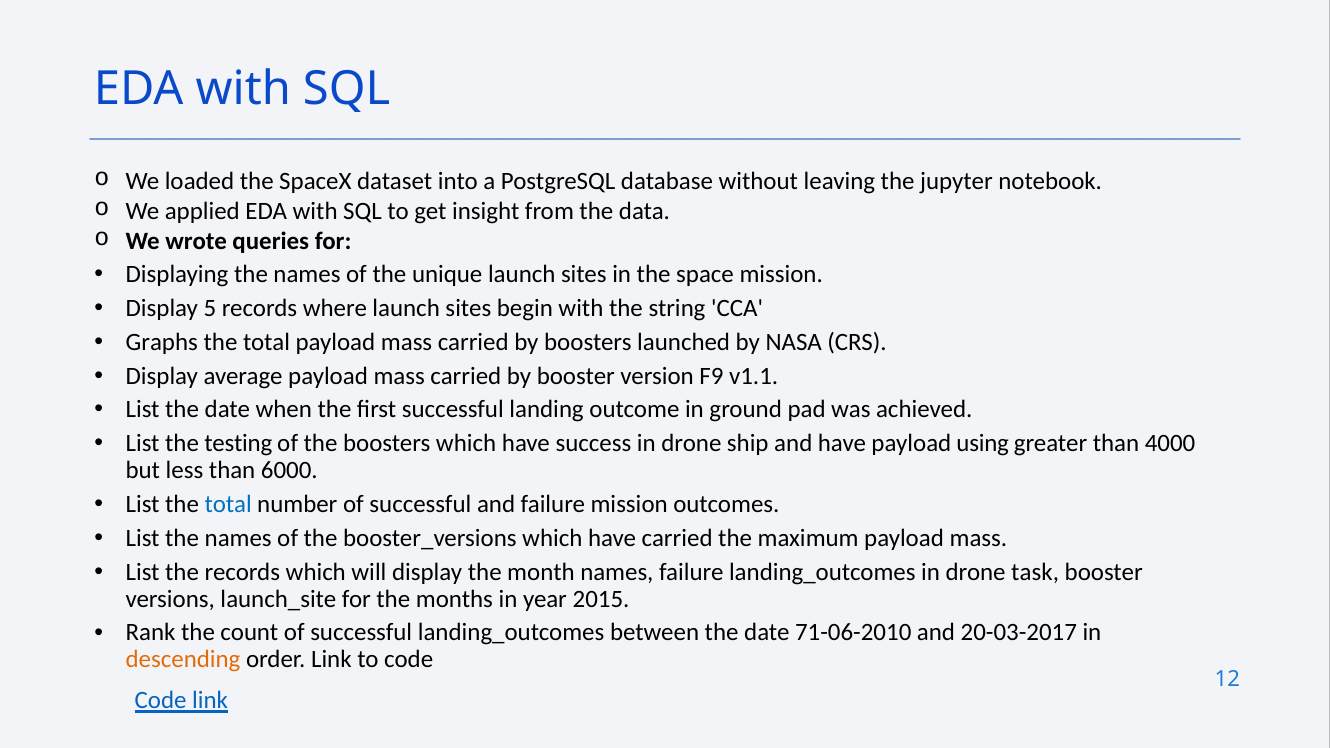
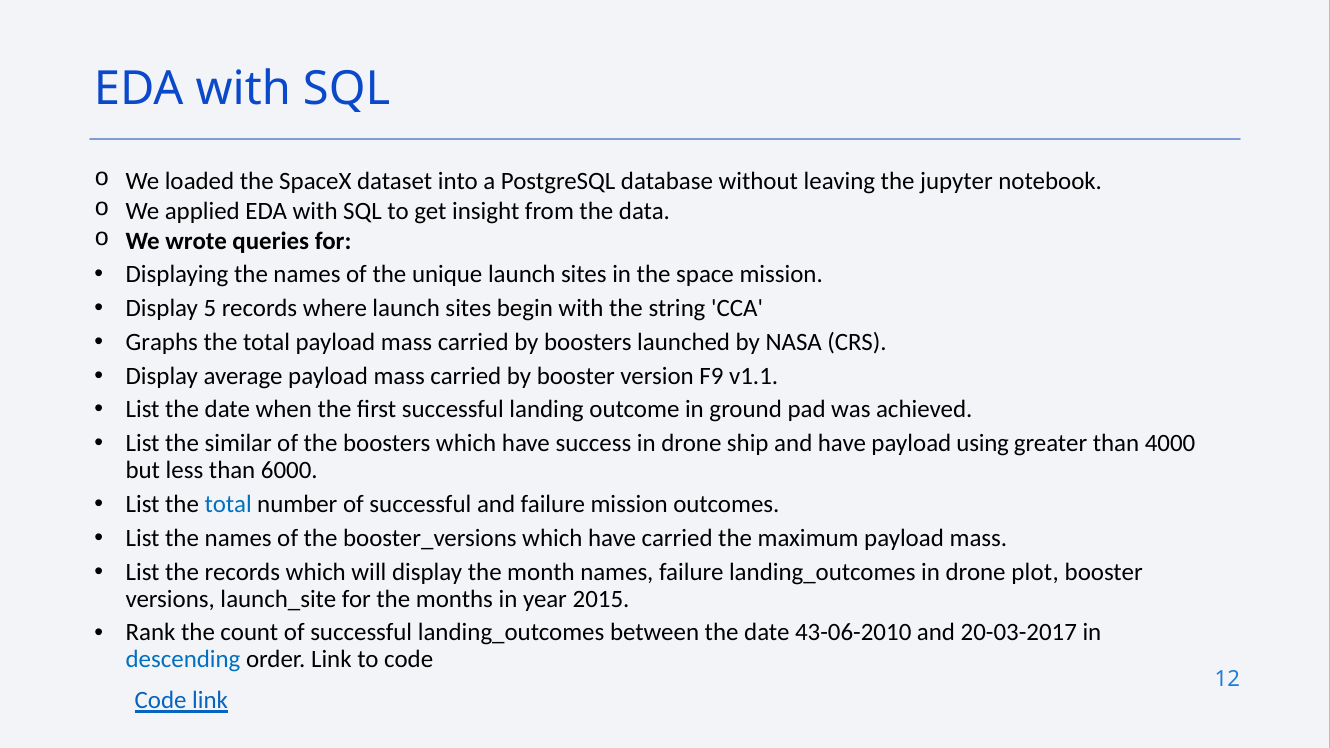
testing: testing -> similar
task: task -> plot
71-06-2010: 71-06-2010 -> 43-06-2010
descending colour: orange -> blue
